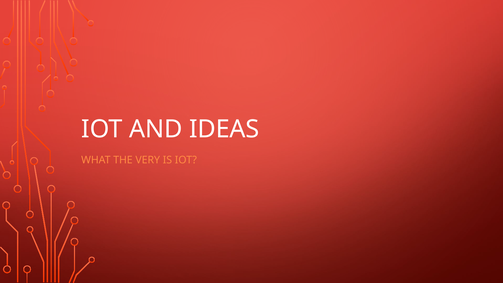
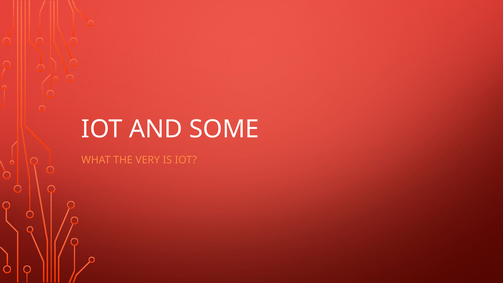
IDEAS: IDEAS -> SOME
